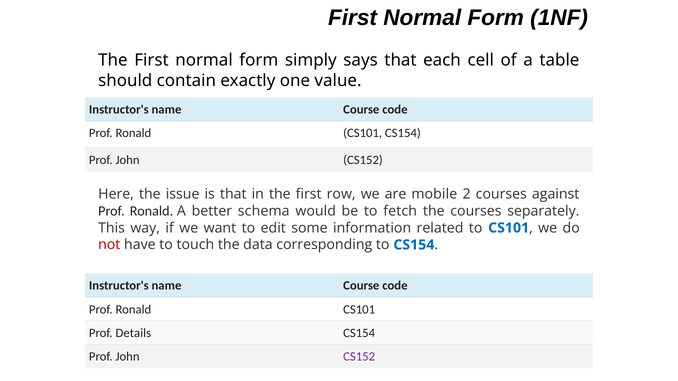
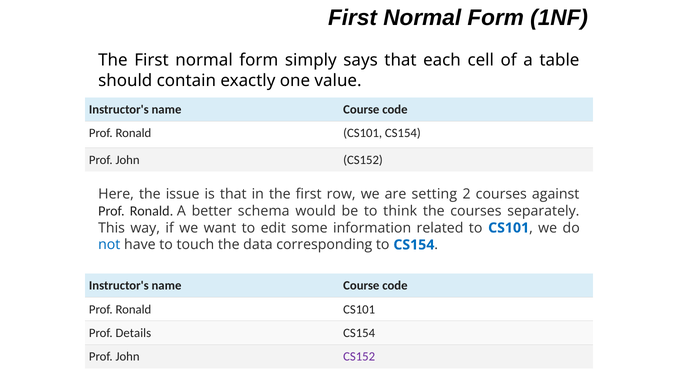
mobile: mobile -> setting
fetch: fetch -> think
not colour: red -> blue
